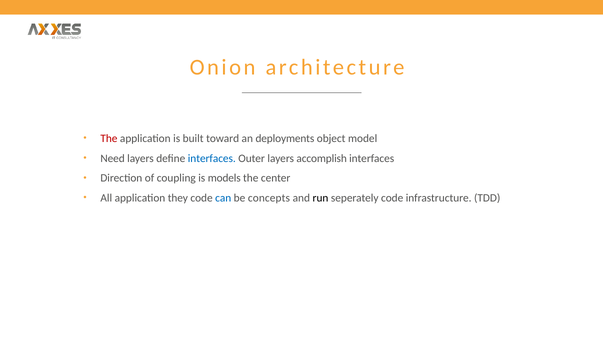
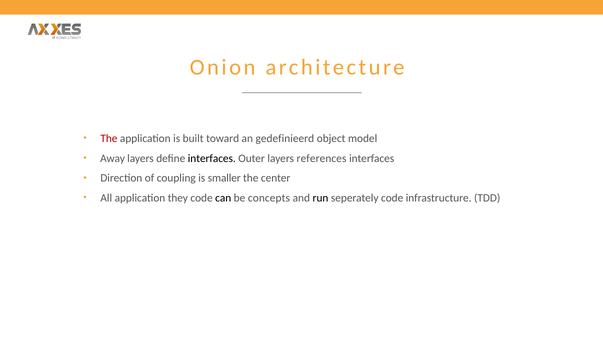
deployments: deployments -> gedefinieerd
Need: Need -> Away
interfaces at (212, 158) colour: blue -> black
accomplish: accomplish -> references
models: models -> smaller
can colour: blue -> black
